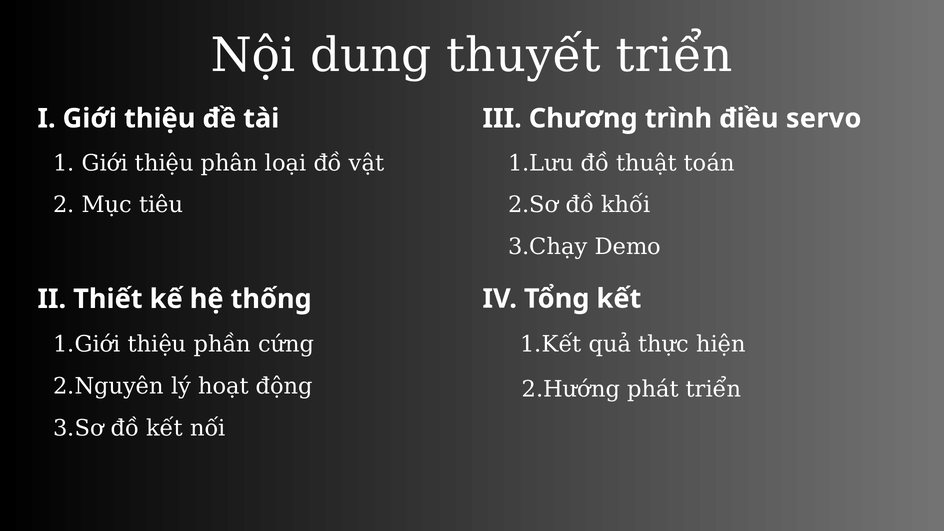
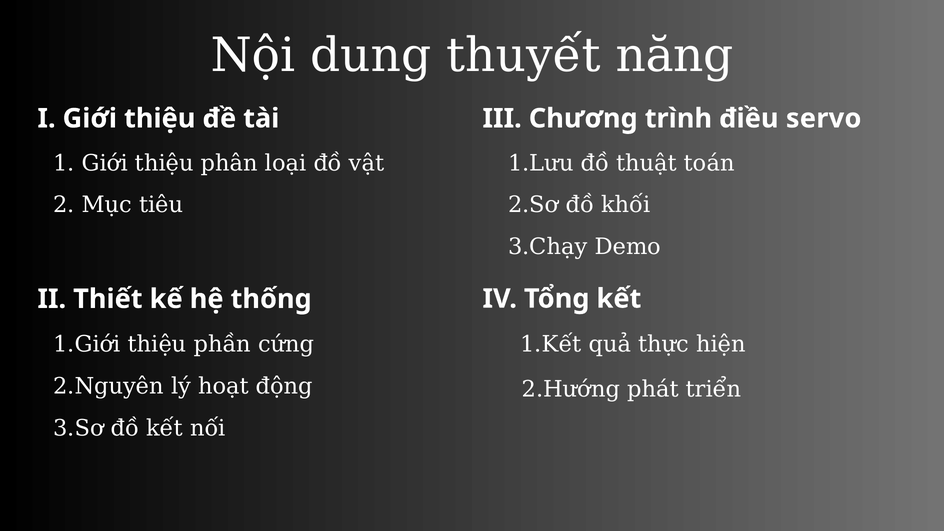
thuyết triển: triển -> năng
